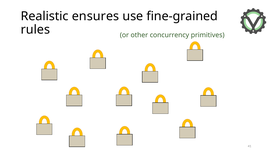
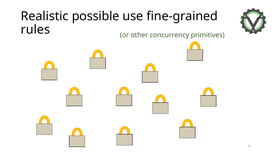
ensures: ensures -> possible
